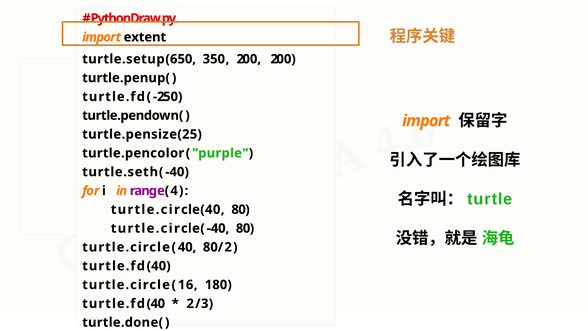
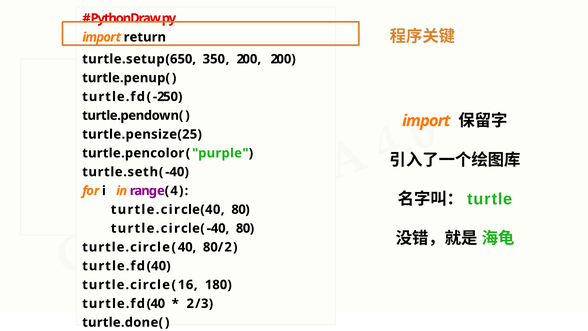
extent: extent -> return
